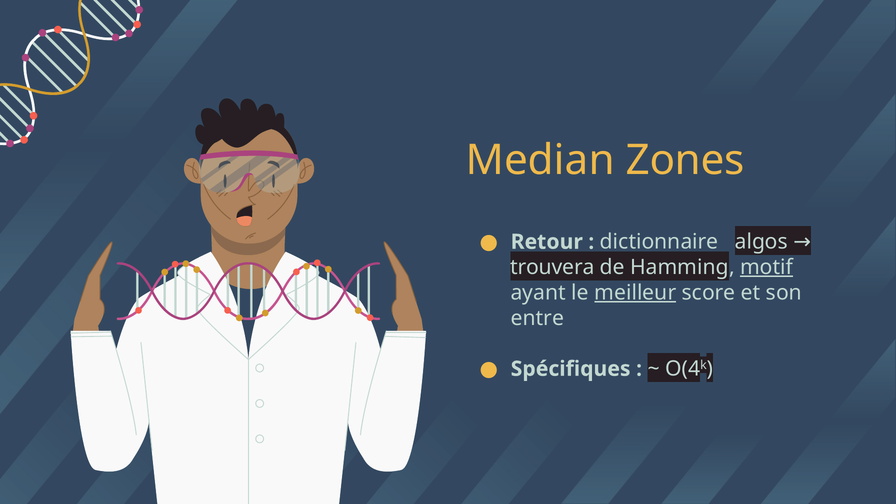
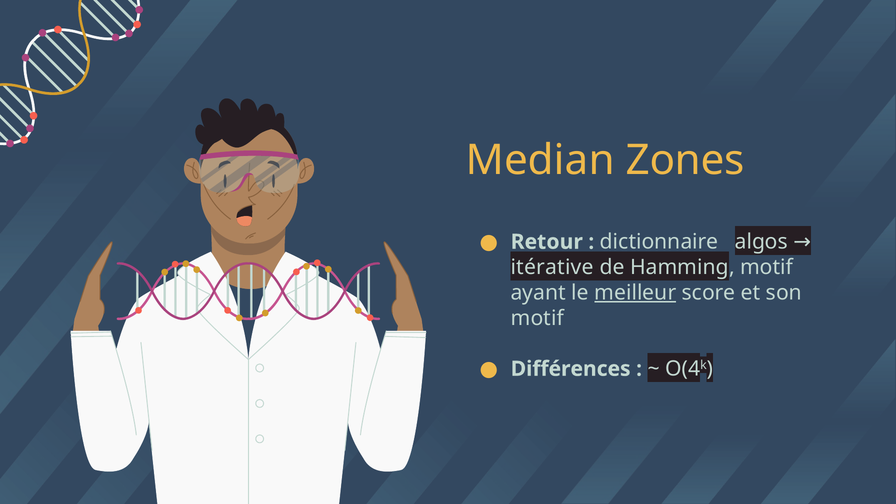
trouvera: trouvera -> itérative
motif at (767, 267) underline: present -> none
entre at (537, 318): entre -> motif
Spécifiques: Spécifiques -> Différences
